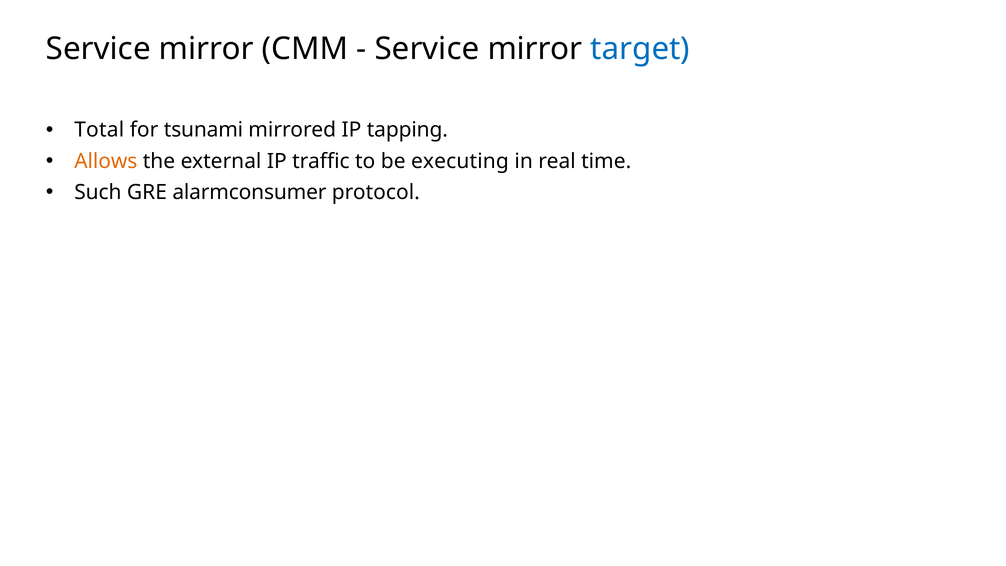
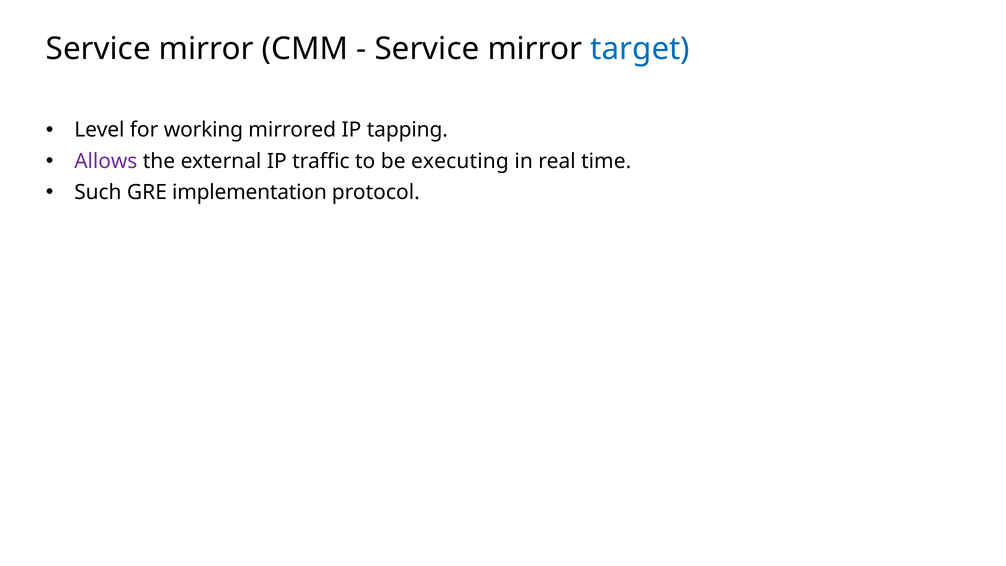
Total: Total -> Level
tsunami: tsunami -> working
Allows colour: orange -> purple
alarmconsumer: alarmconsumer -> implementation
